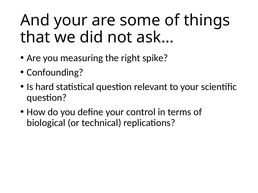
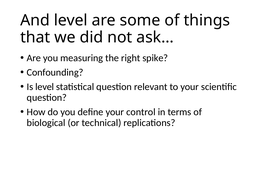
And your: your -> level
Is hard: hard -> level
